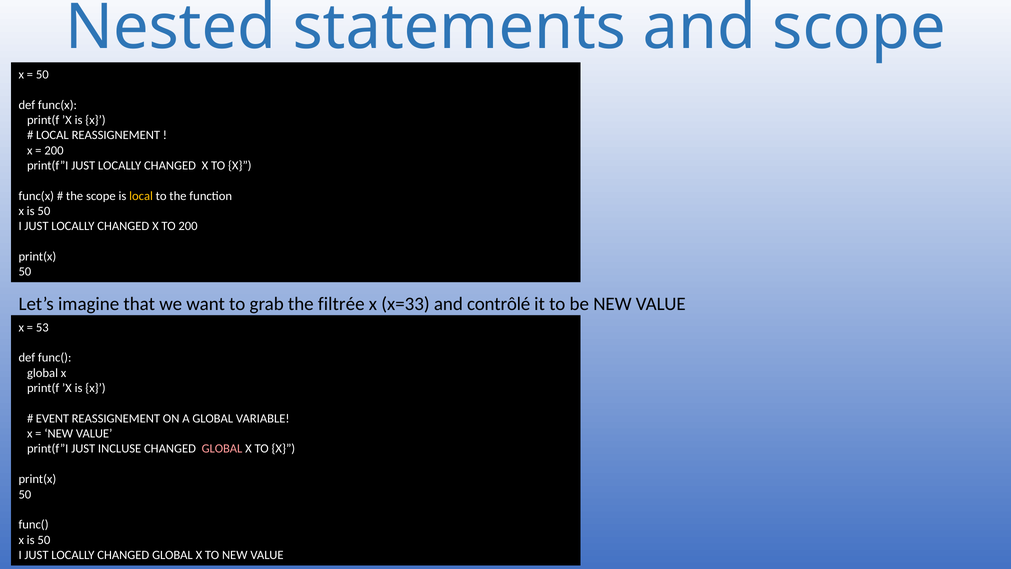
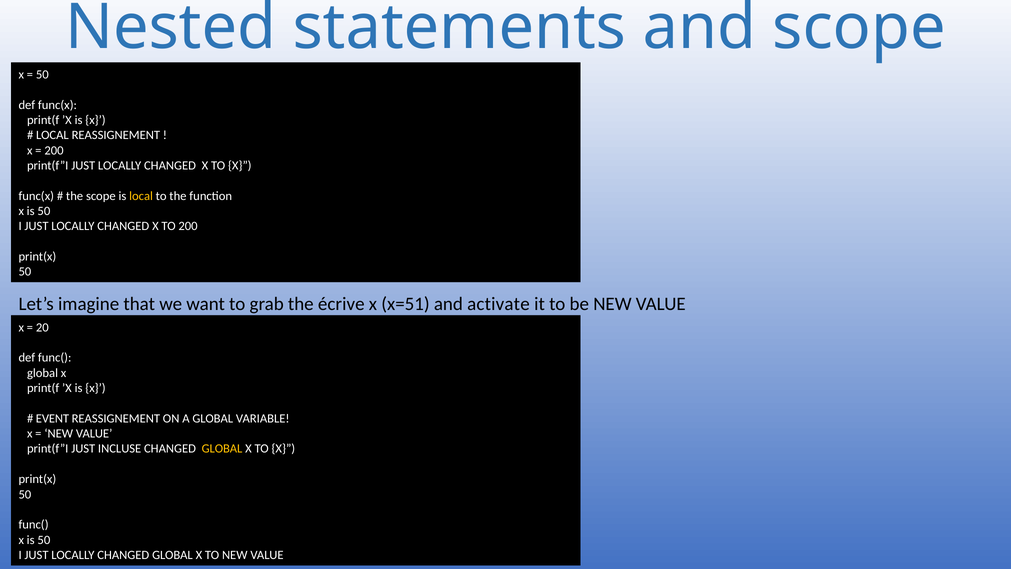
filtrée: filtrée -> écrive
x=33: x=33 -> x=51
contrôlé: contrôlé -> activate
53: 53 -> 20
GLOBAL at (222, 449) colour: pink -> yellow
